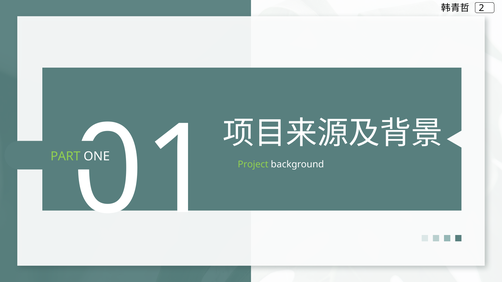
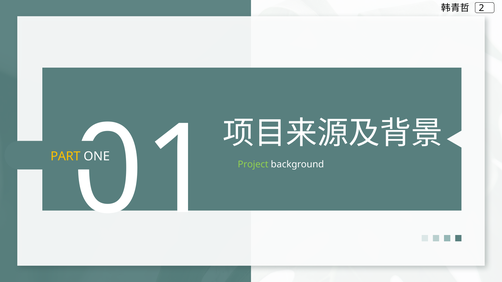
PART colour: light green -> yellow
